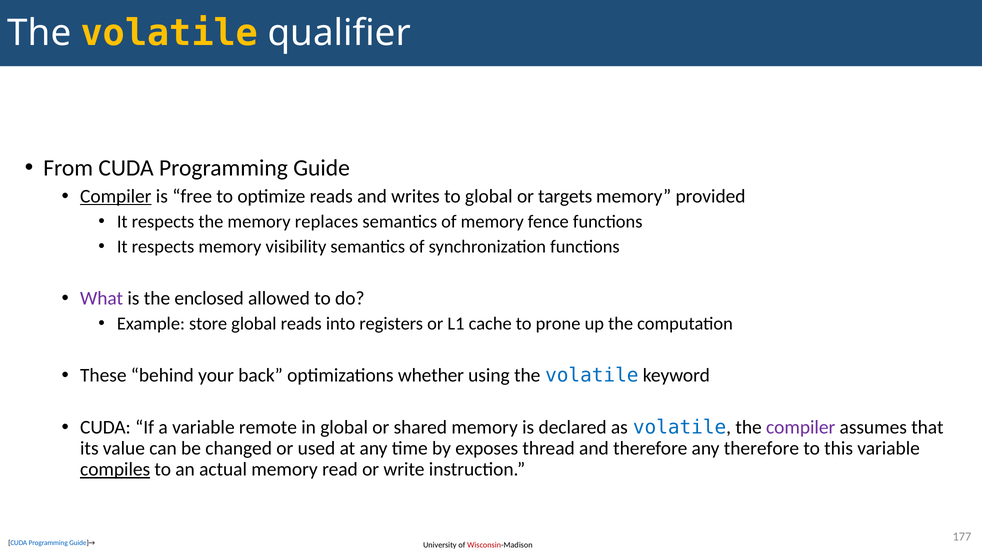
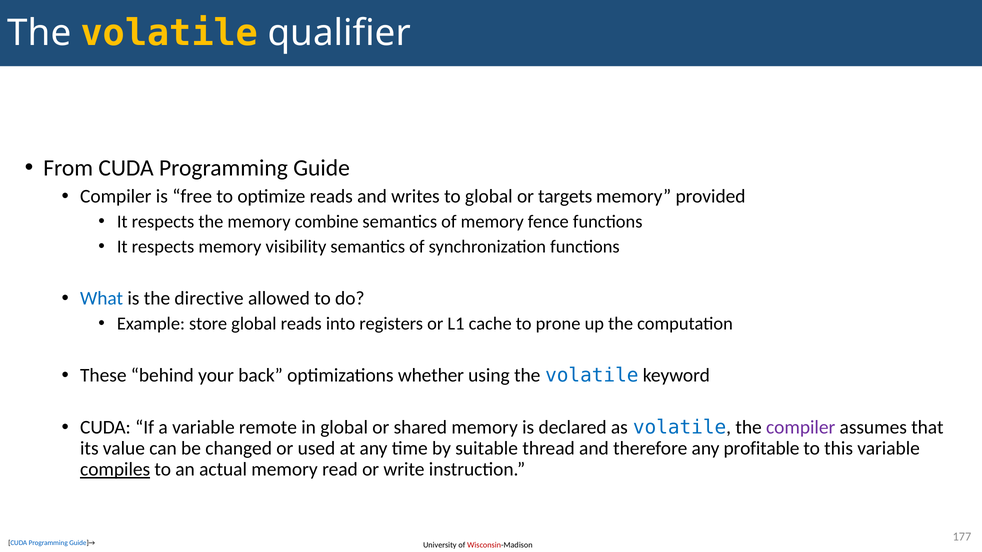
Compiler at (116, 196) underline: present -> none
replaces: replaces -> combine
What colour: purple -> blue
enclosed: enclosed -> directive
exposes: exposes -> suitable
any therefore: therefore -> profitable
